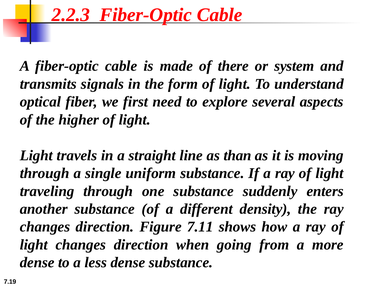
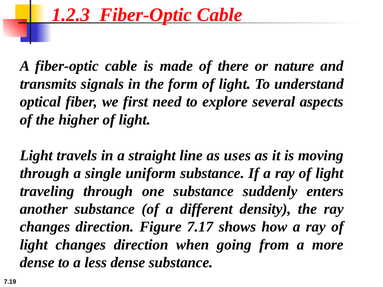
2.2.3: 2.2.3 -> 1.2.3
system: system -> nature
than: than -> uses
7.11: 7.11 -> 7.17
